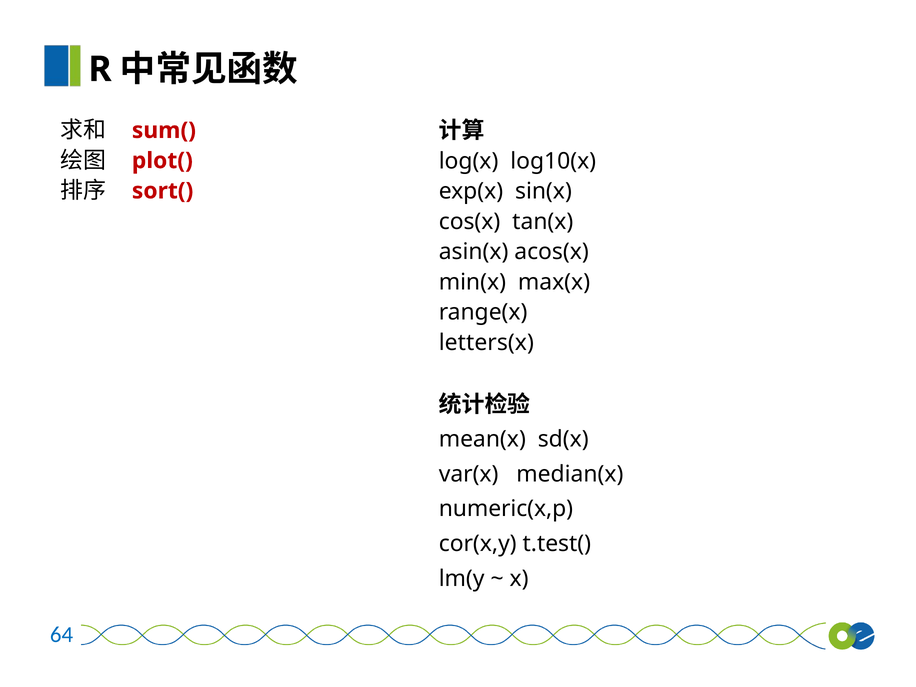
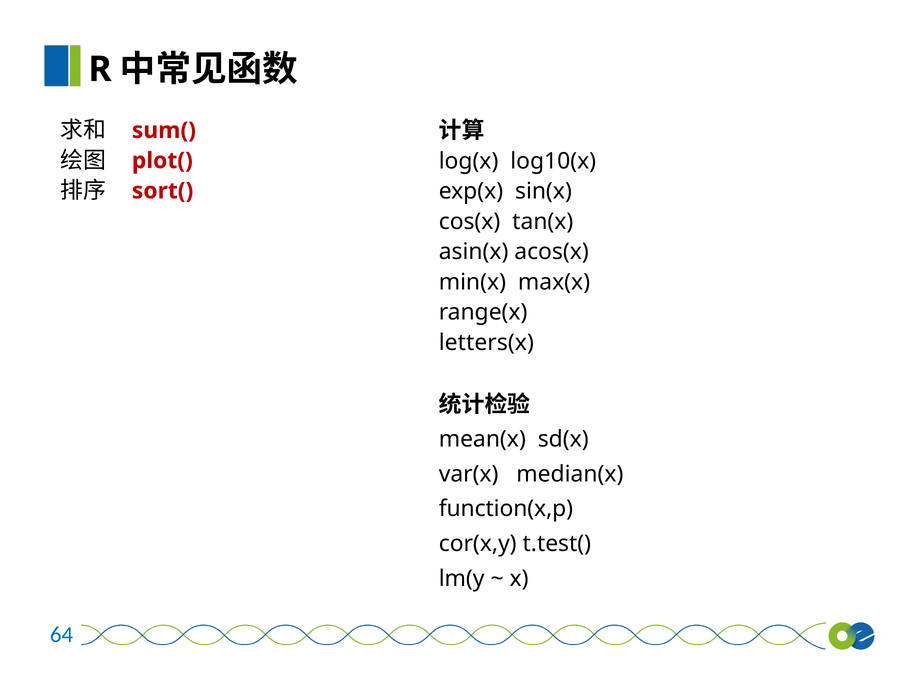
numeric(x,p: numeric(x,p -> function(x,p
